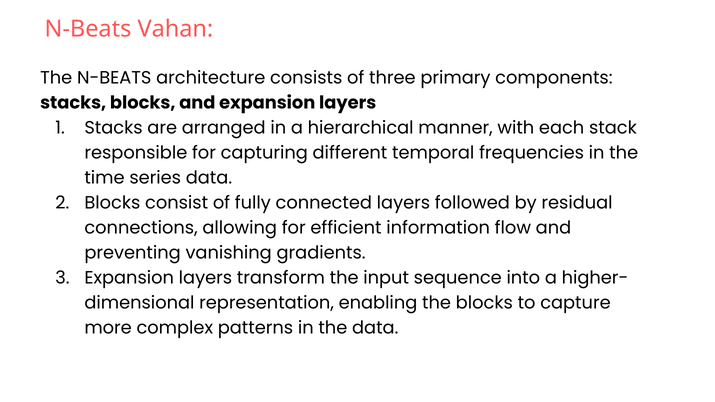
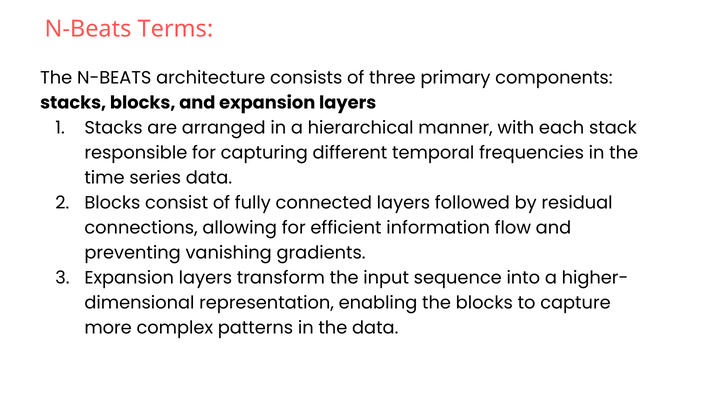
Vahan: Vahan -> Terms
